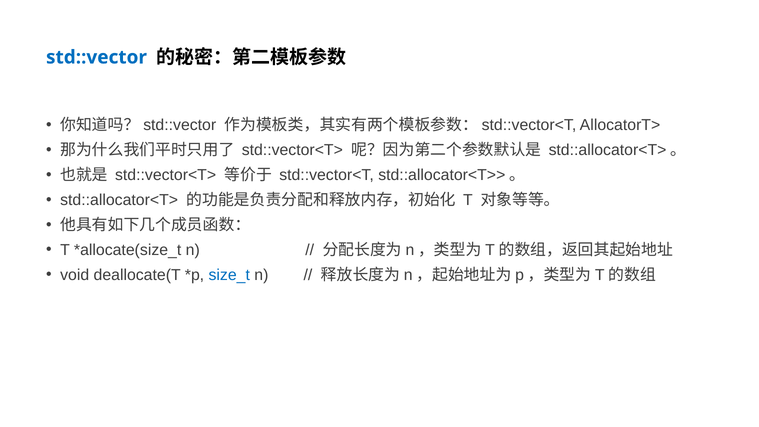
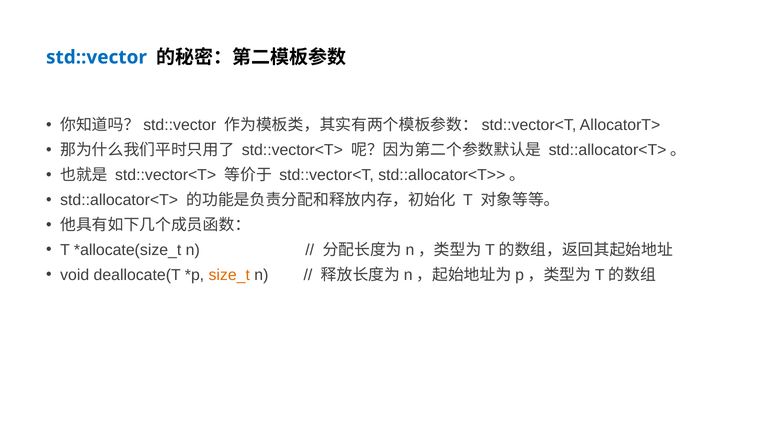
size_t colour: blue -> orange
